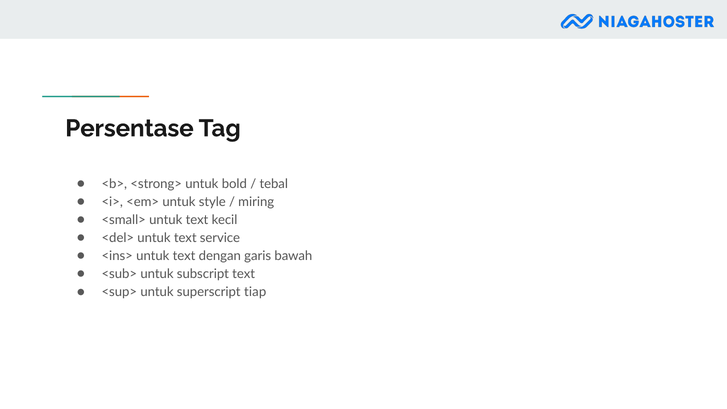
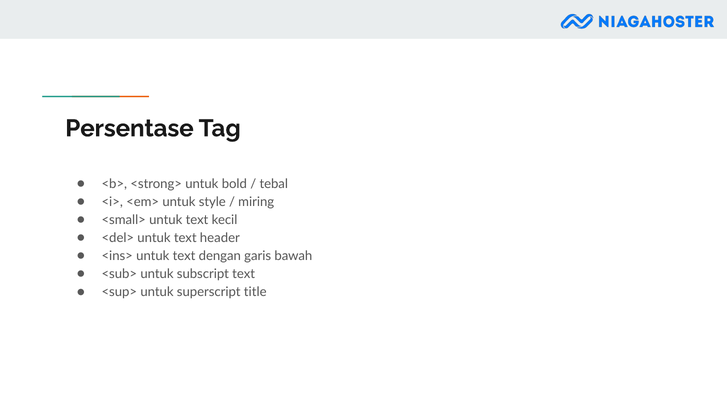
service: service -> header
tiap: tiap -> title
